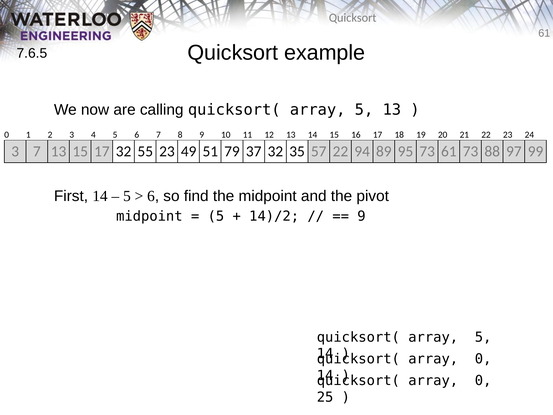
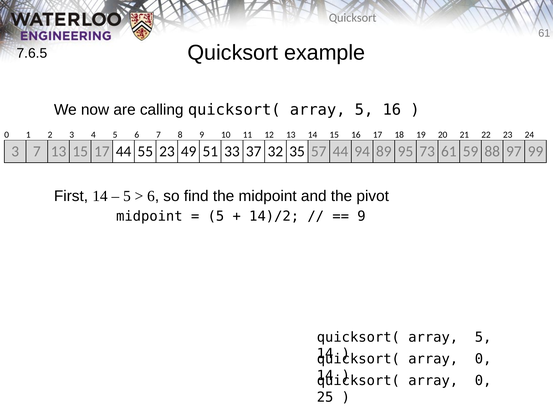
5 13: 13 -> 16
17 32: 32 -> 44
79: 79 -> 33
57 22: 22 -> 44
61 73: 73 -> 59
